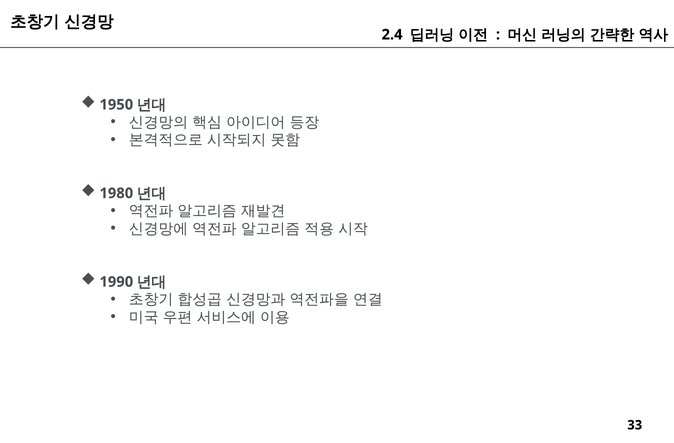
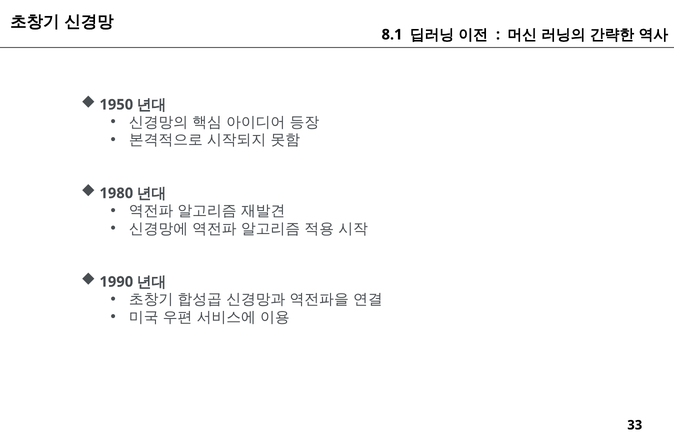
2.4: 2.4 -> 8.1
